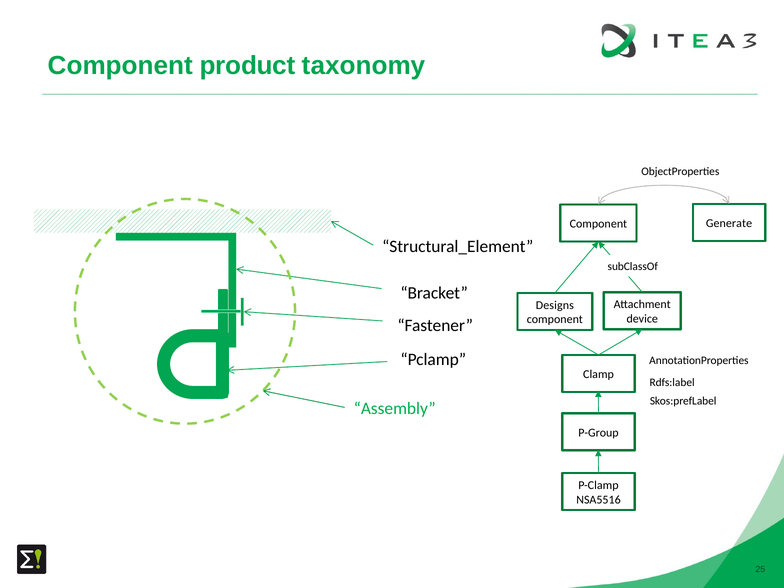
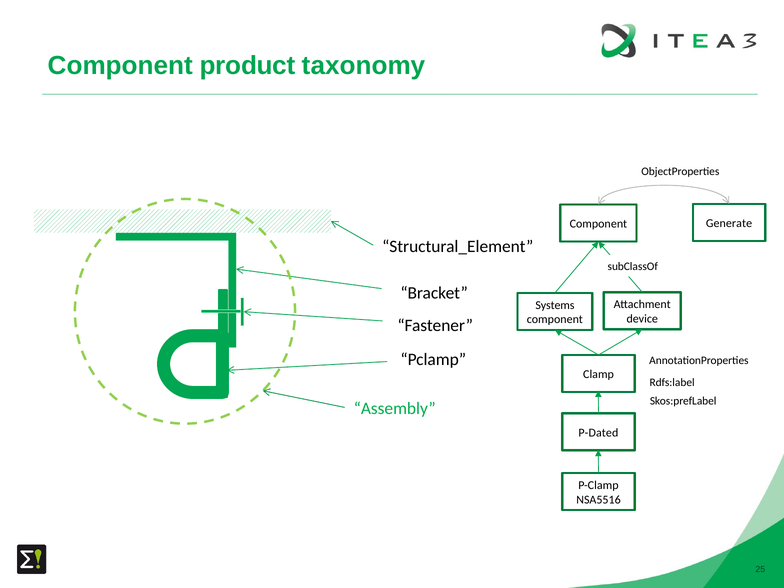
Designs: Designs -> Systems
P-Group: P-Group -> P-Dated
